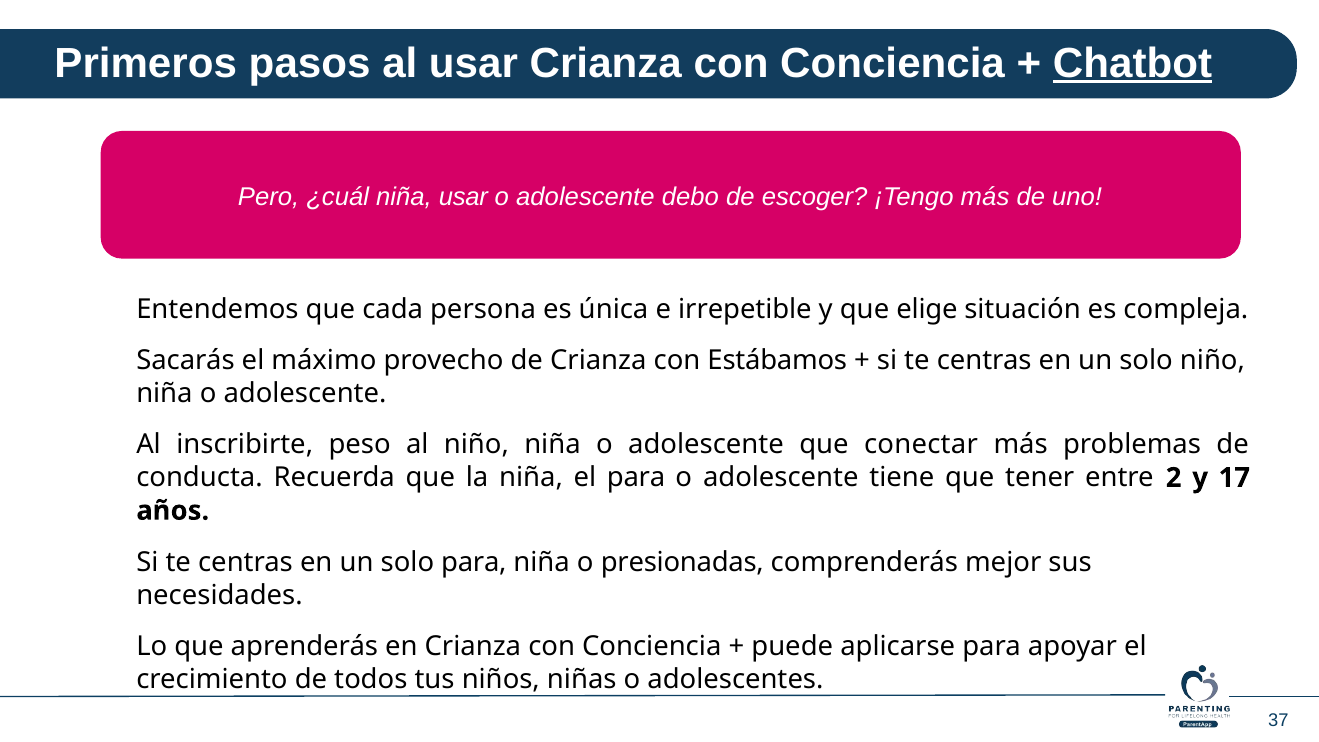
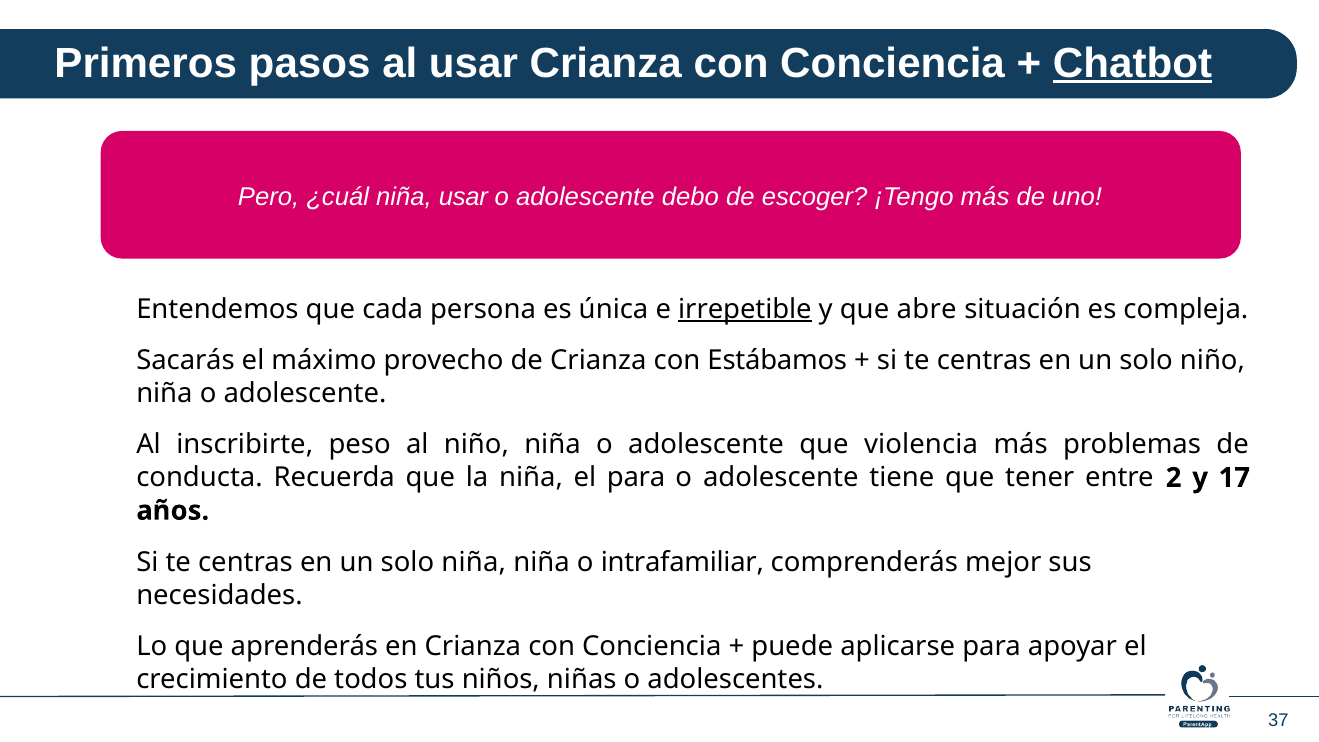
irrepetible underline: none -> present
elige: elige -> abre
conectar: conectar -> violencia
solo para: para -> niña
presionadas: presionadas -> intrafamiliar
